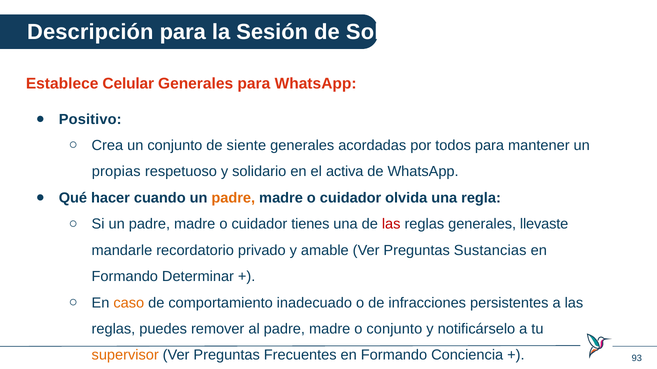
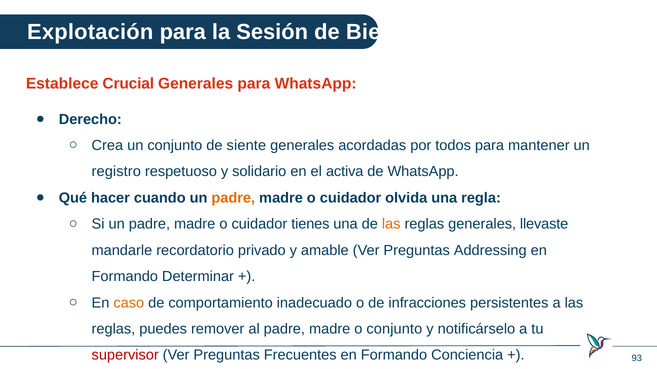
Descripción: Descripción -> Explotación
Solo: Solo -> Bien
Celular: Celular -> Crucial
Positivo: Positivo -> Derecho
propias: propias -> registro
las at (391, 224) colour: red -> orange
Sustancias: Sustancias -> Addressing
supervisor colour: orange -> red
